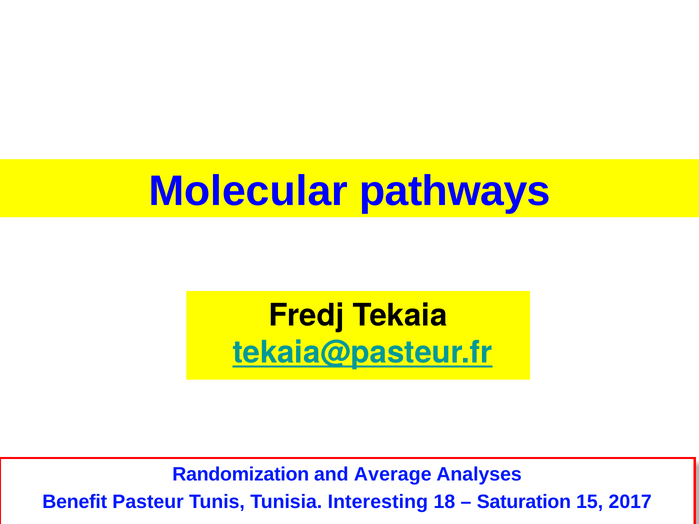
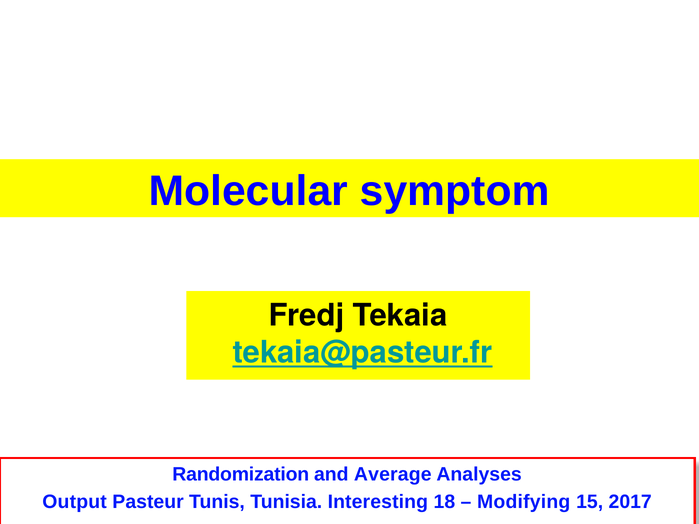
pathways: pathways -> symptom
Benefit: Benefit -> Output
Saturation: Saturation -> Modifying
